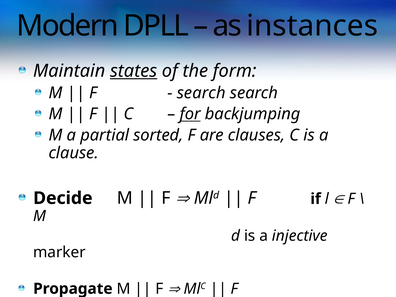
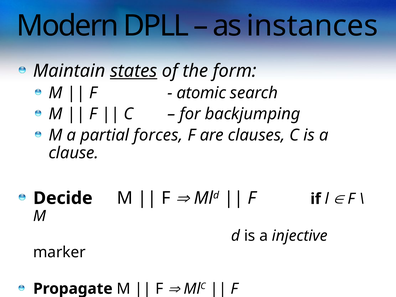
search at (201, 93): search -> atomic
for underline: present -> none
sorted: sorted -> forces
